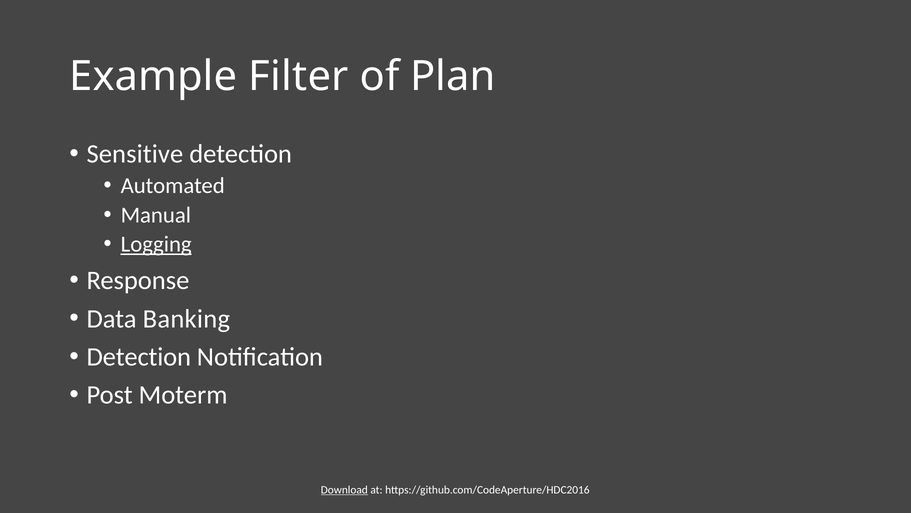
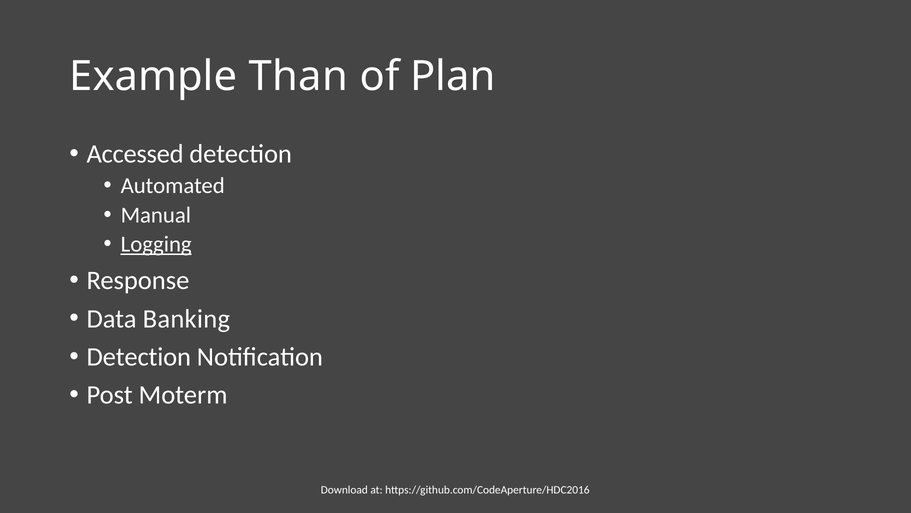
Filter: Filter -> Than
Sensitive: Sensitive -> Accessed
Download underline: present -> none
